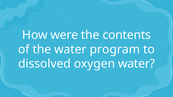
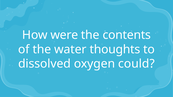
program: program -> thoughts
oxygen water: water -> could
